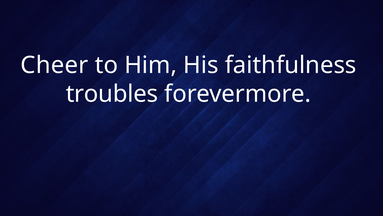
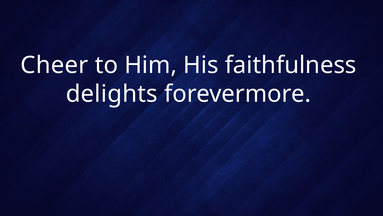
troubles: troubles -> delights
